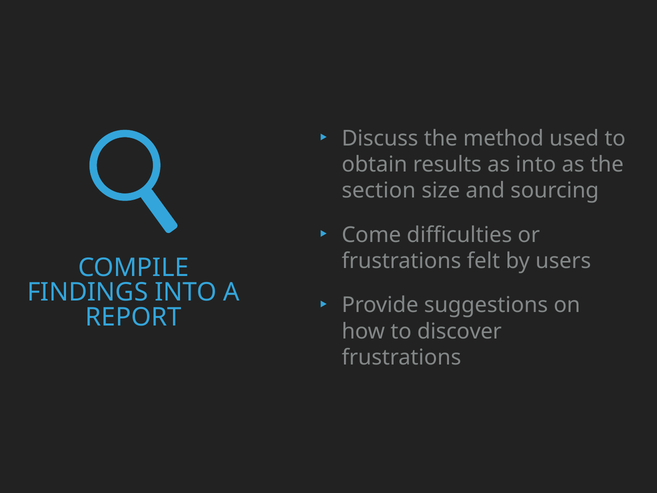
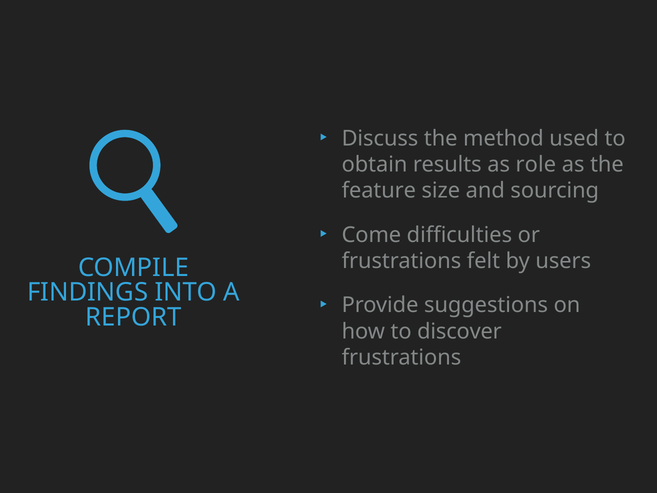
as into: into -> role
section: section -> feature
